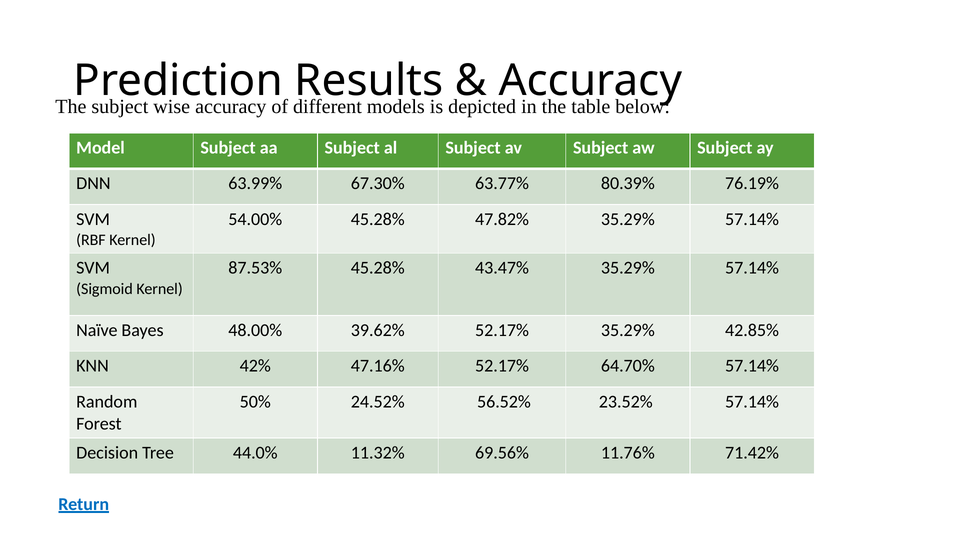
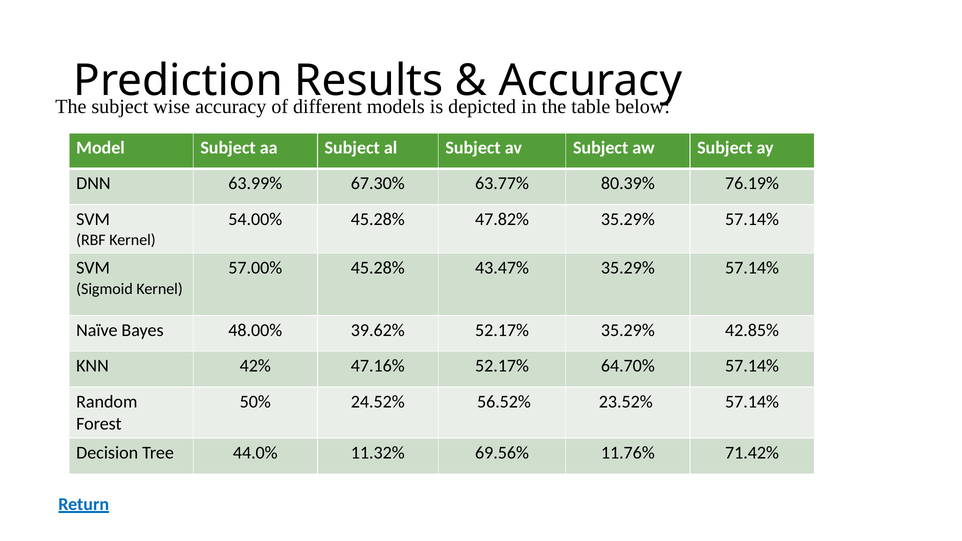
87.53%: 87.53% -> 57.00%
